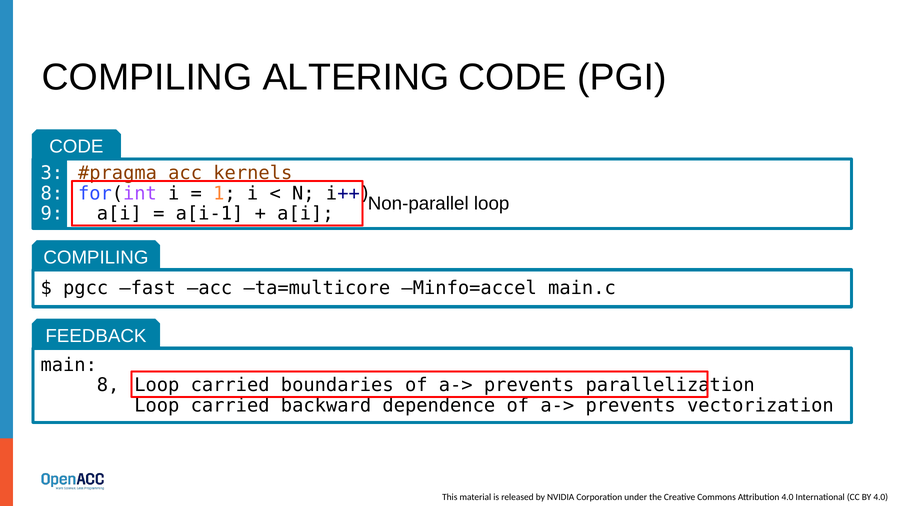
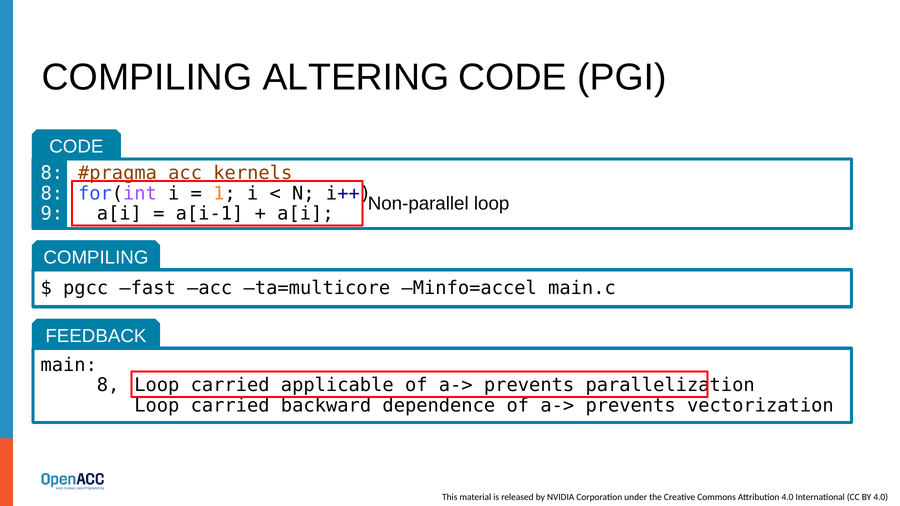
3 at (52, 173): 3 -> 8
boundaries: boundaries -> applicable
